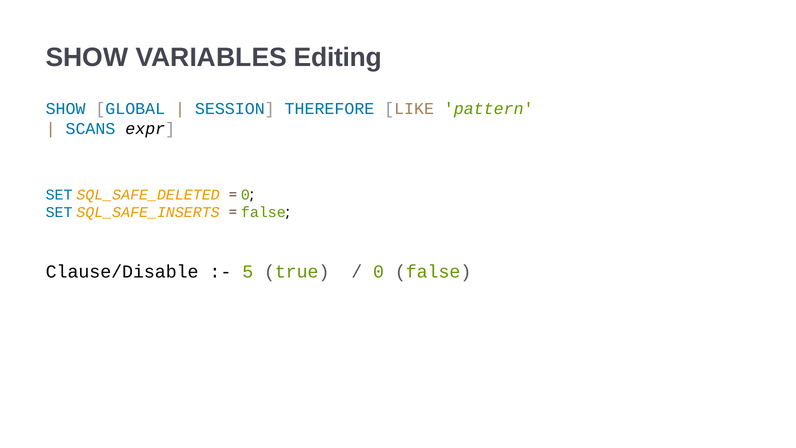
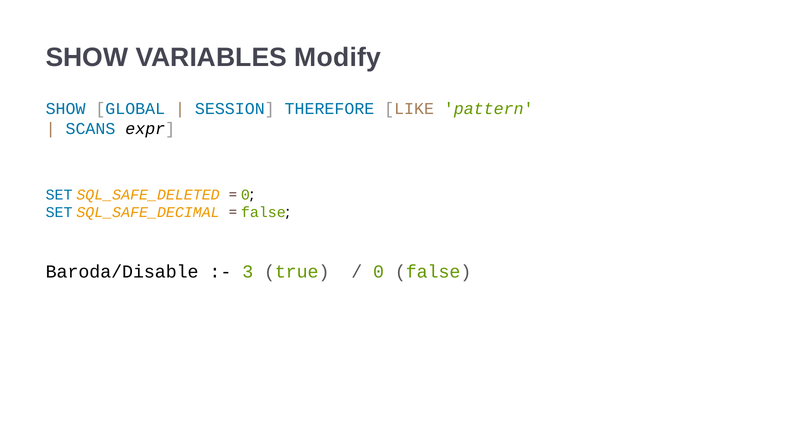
Editing: Editing -> Modify
SQL_SAFE_INSERTS: SQL_SAFE_INSERTS -> SQL_SAFE_DECIMAL
Clause/Disable: Clause/Disable -> Baroda/Disable
5: 5 -> 3
